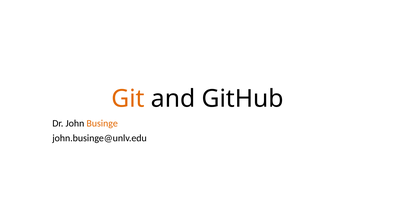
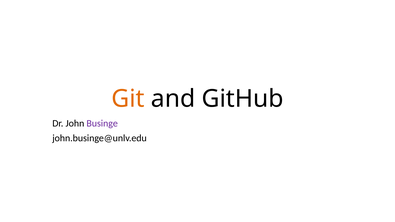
Businge colour: orange -> purple
